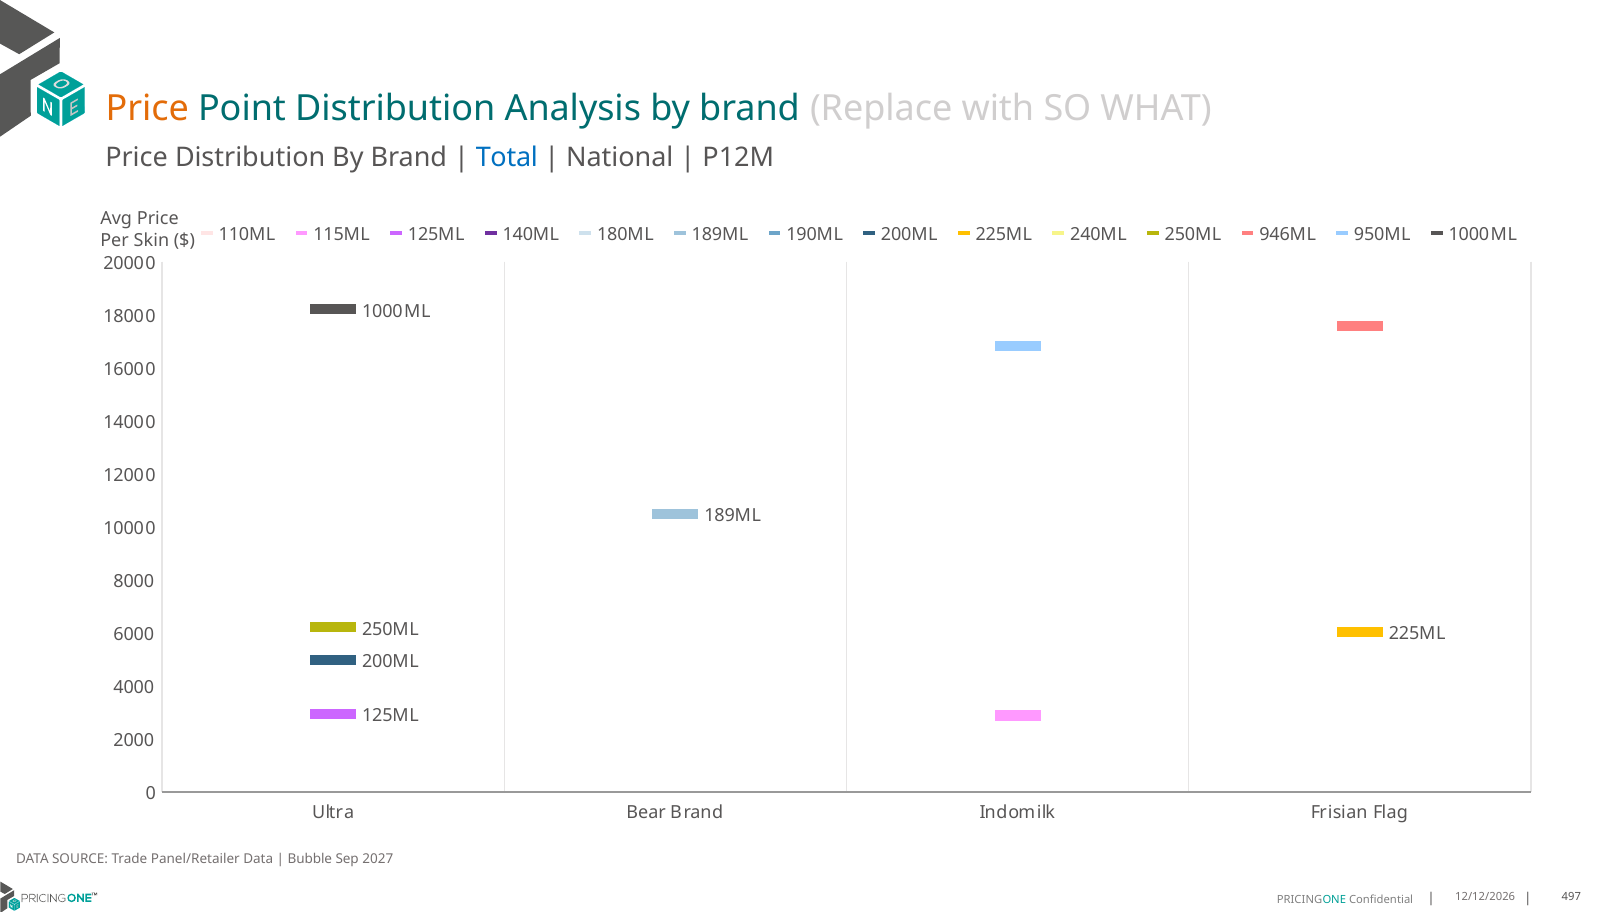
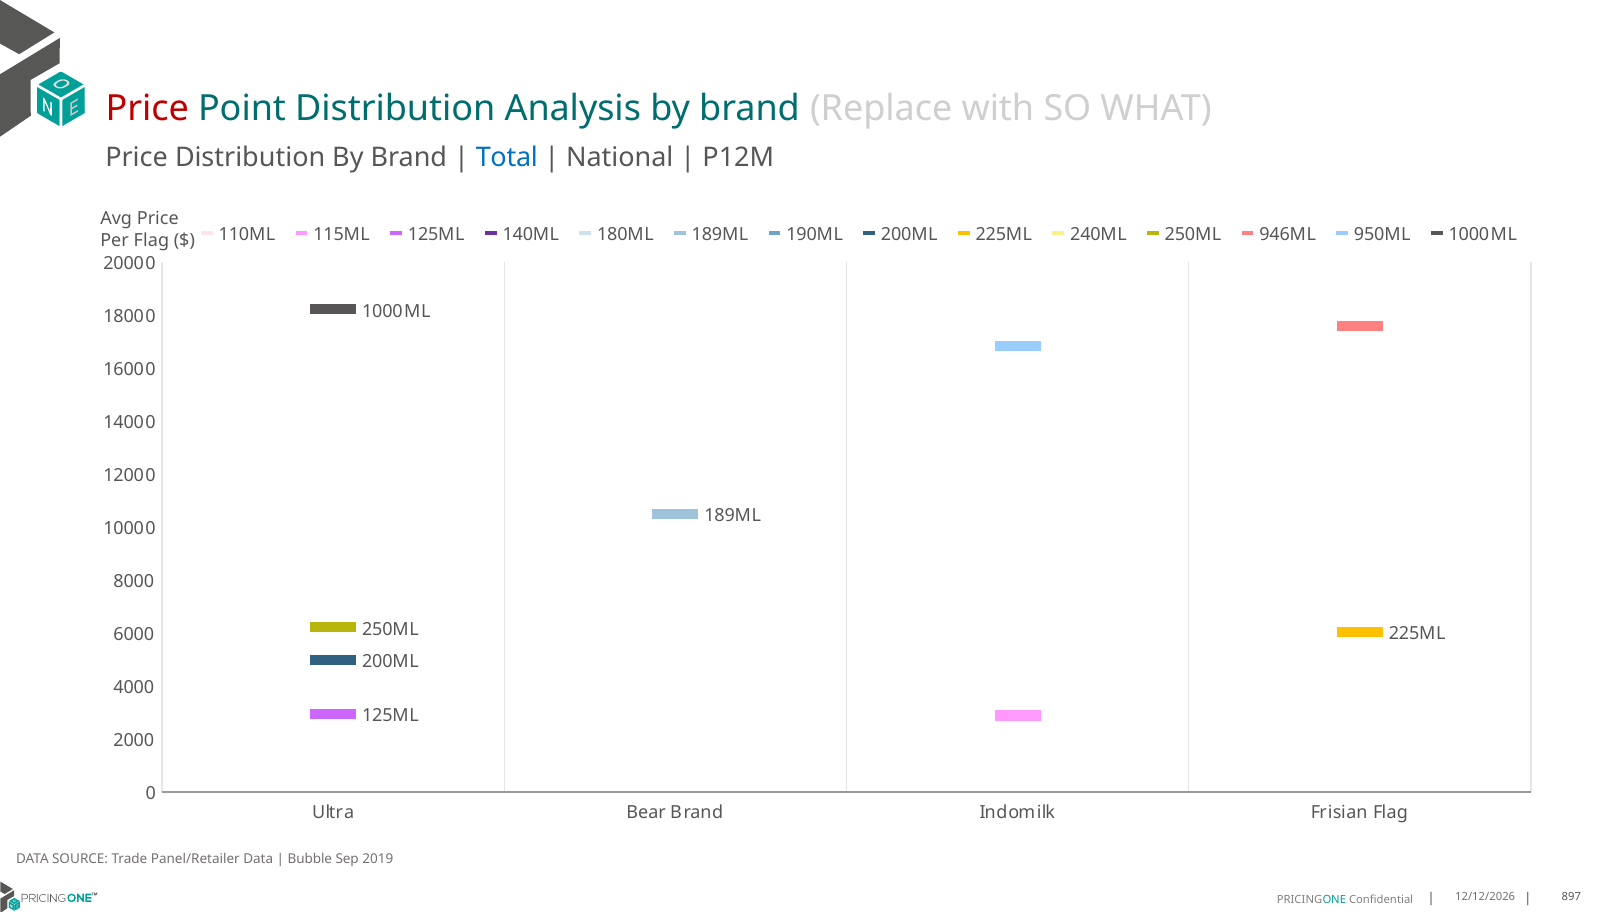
Price at (147, 109) colour: orange -> red
Per Skin: Skin -> Flag
2027: 2027 -> 2019
497: 497 -> 897
